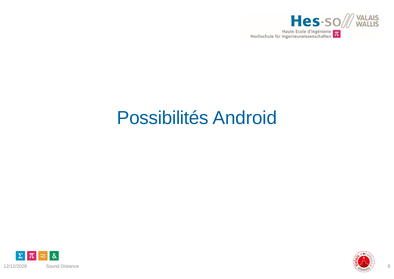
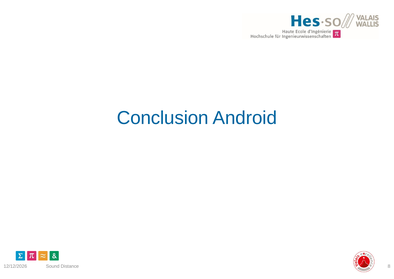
Possibilités: Possibilités -> Conclusion
